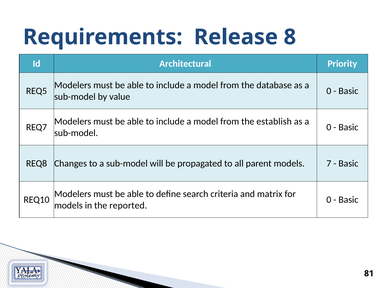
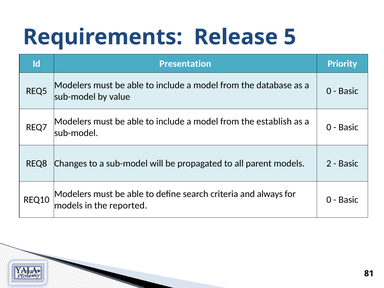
8: 8 -> 5
Architectural: Architectural -> Presentation
7: 7 -> 2
matrix: matrix -> always
